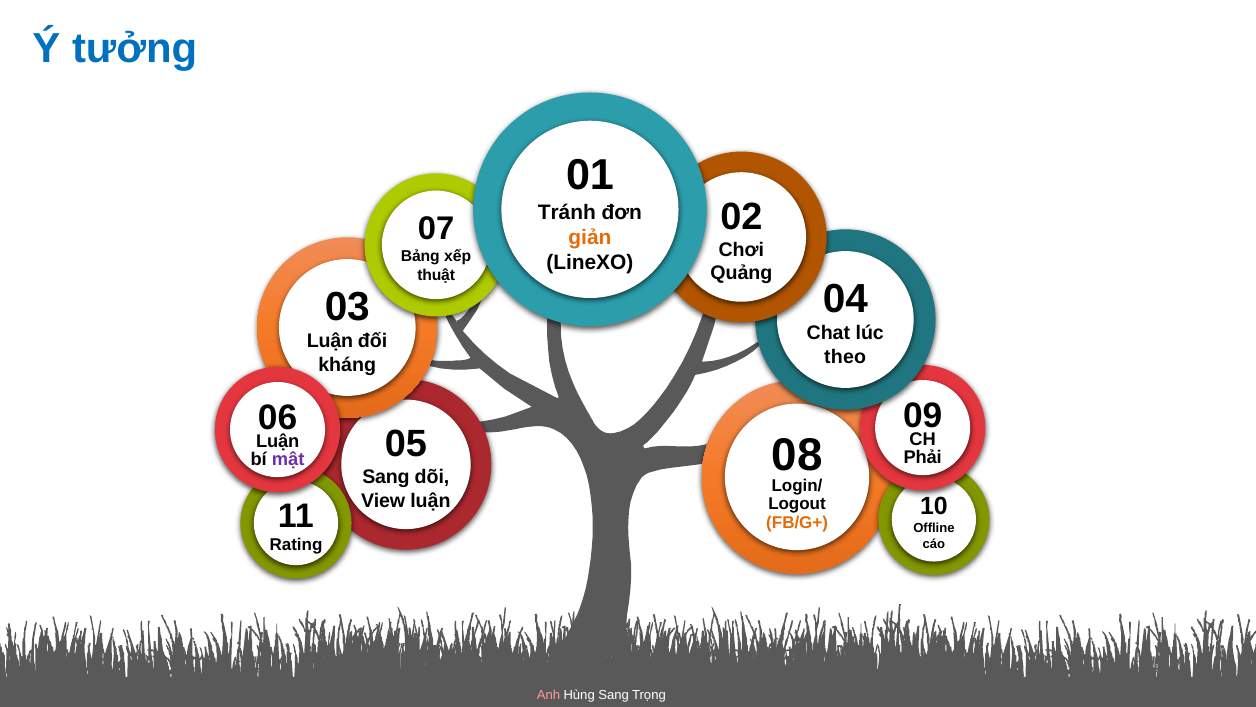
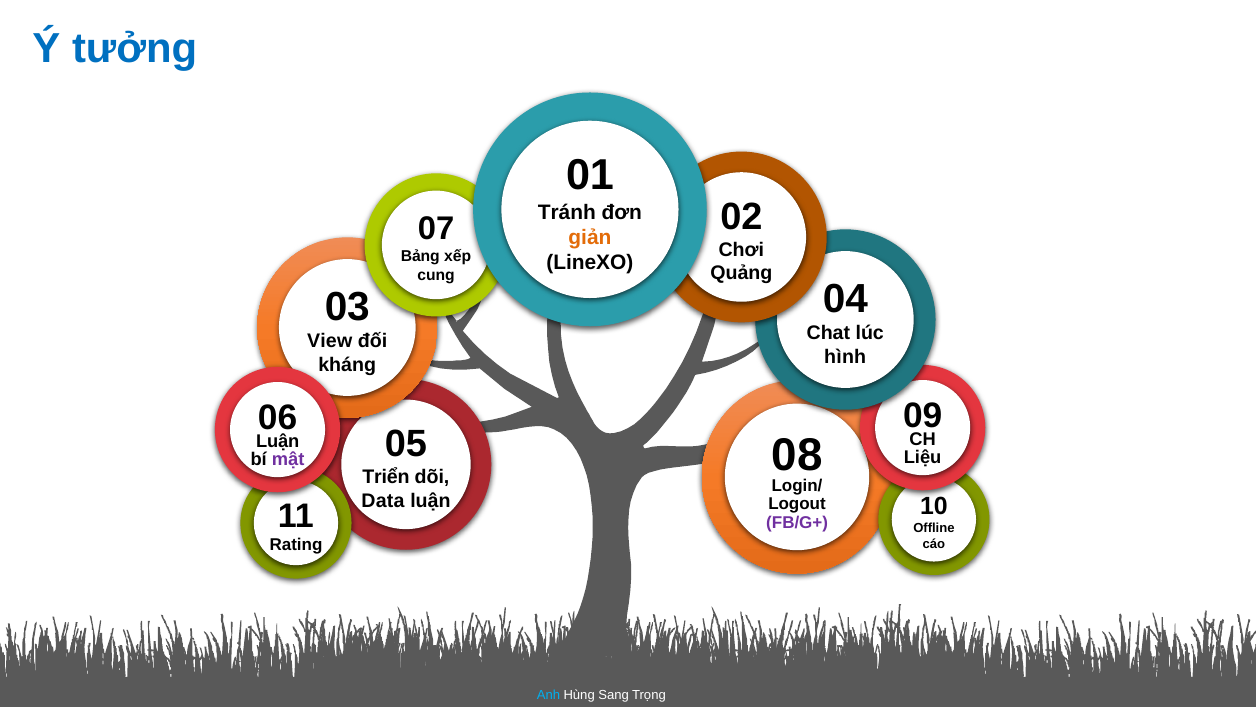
thuật: thuật -> cung
Luận at (330, 341): Luận -> View
theo: theo -> hình
Phải: Phải -> Liệu
Sang at (386, 477): Sang -> Triển
View: View -> Data
FB/G+ colour: orange -> purple
Anh colour: pink -> light blue
